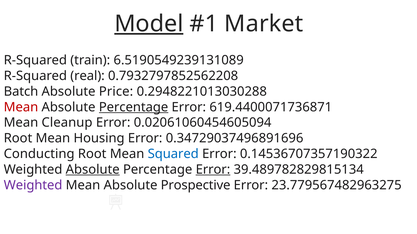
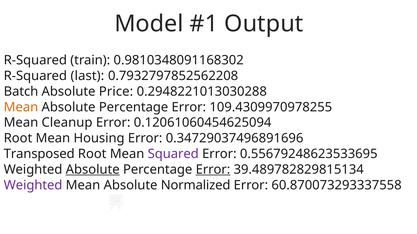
Model underline: present -> none
Market: Market -> Output
6.5190549239131089: 6.5190549239131089 -> 0.9810348091168302
real: real -> last
Mean at (21, 107) colour: red -> orange
Percentage at (134, 107) underline: present -> none
619.4400071736871: 619.4400071736871 -> 109.4309970978255
0.02061060454605094: 0.02061060454605094 -> 0.12061060454625094
Conducting: Conducting -> Transposed
Squared colour: blue -> purple
0.14536707357190322: 0.14536707357190322 -> 0.55679248623533695
Prospective: Prospective -> Normalized
23.779567482963275: 23.779567482963275 -> 60.870073293337558
